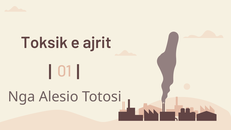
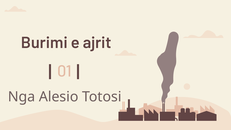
Toksik: Toksik -> Burimi
